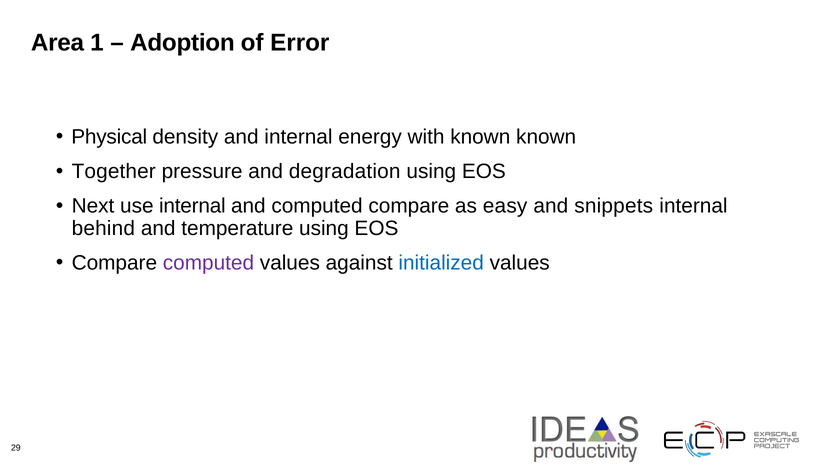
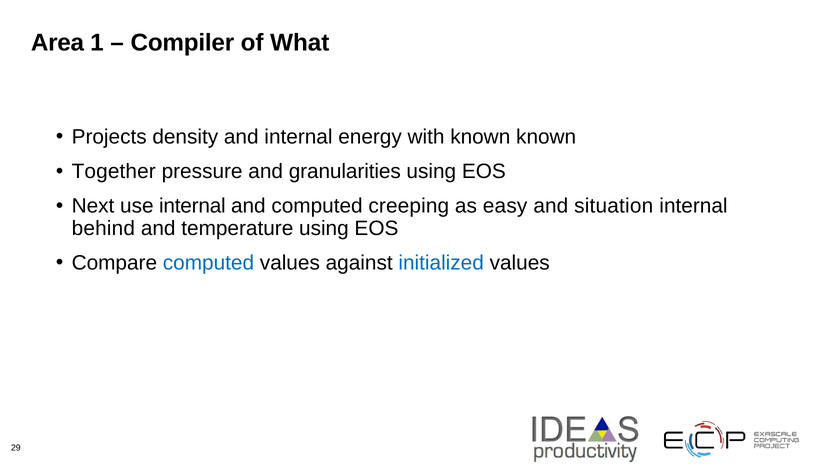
Adoption: Adoption -> Compiler
Error: Error -> What
Physical: Physical -> Projects
degradation: degradation -> granularities
computed compare: compare -> creeping
snippets: snippets -> situation
computed at (208, 263) colour: purple -> blue
